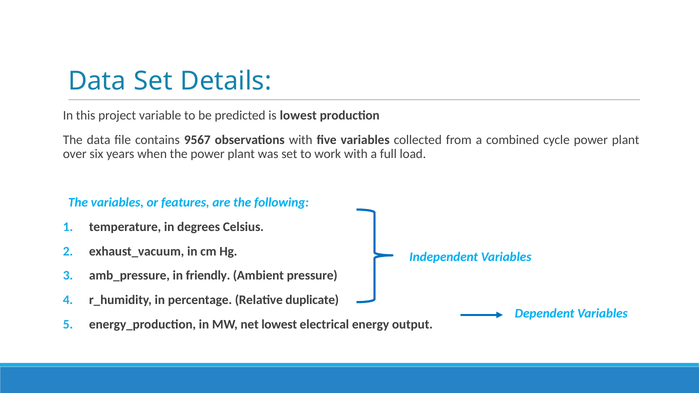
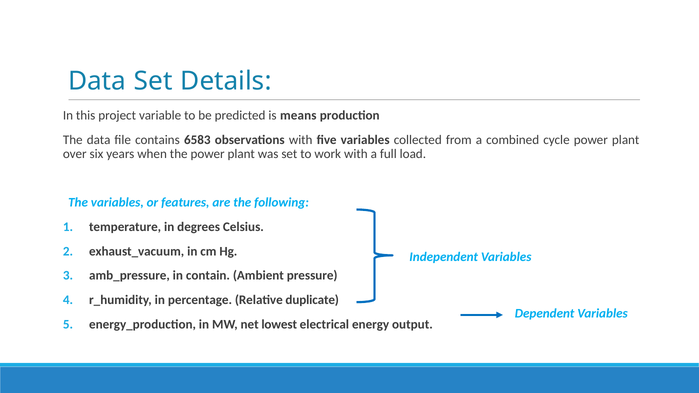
is lowest: lowest -> means
9567: 9567 -> 6583
friendly: friendly -> contain
